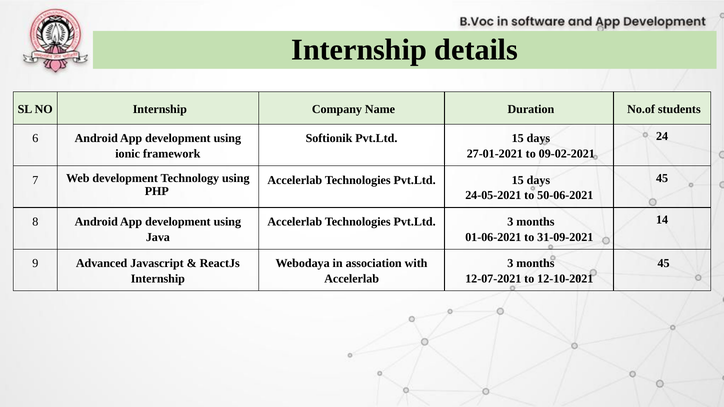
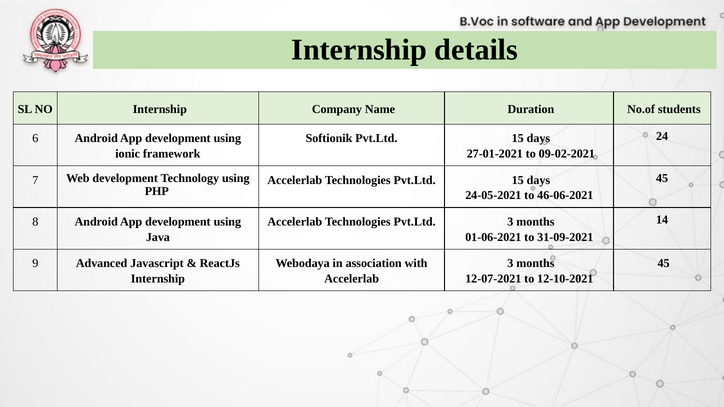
50-06-2021: 50-06-2021 -> 46-06-2021
